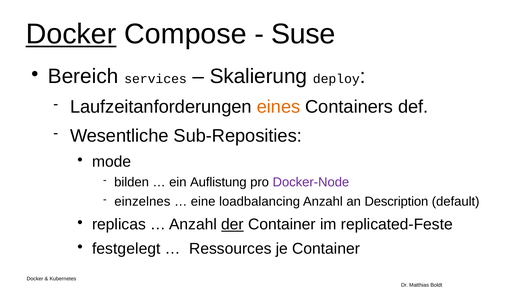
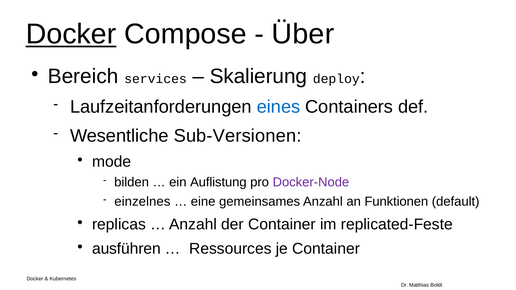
Suse: Suse -> Über
eines colour: orange -> blue
Sub-Reposities: Sub-Reposities -> Sub-Versionen
loadbalancing: loadbalancing -> gemeinsames
Description: Description -> Funktionen
der underline: present -> none
festgelegt: festgelegt -> ausführen
